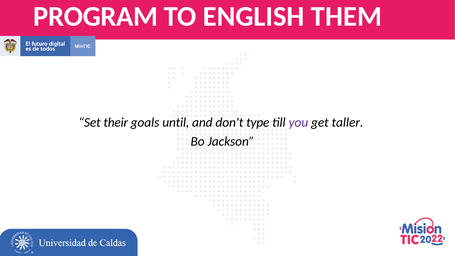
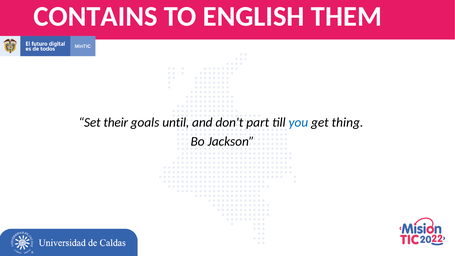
PROGRAM: PROGRAM -> CONTAINS
type: type -> part
you colour: purple -> blue
taller: taller -> thing
